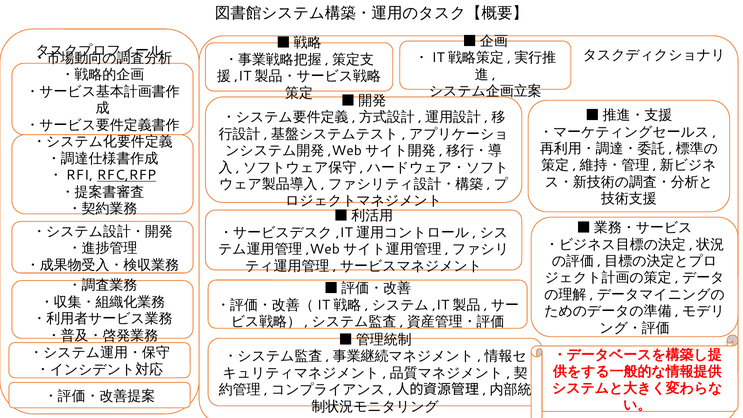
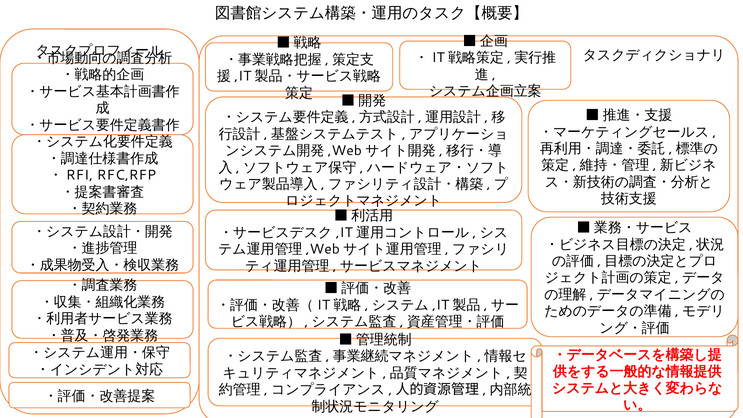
RFC,RFP underline: present -> none
